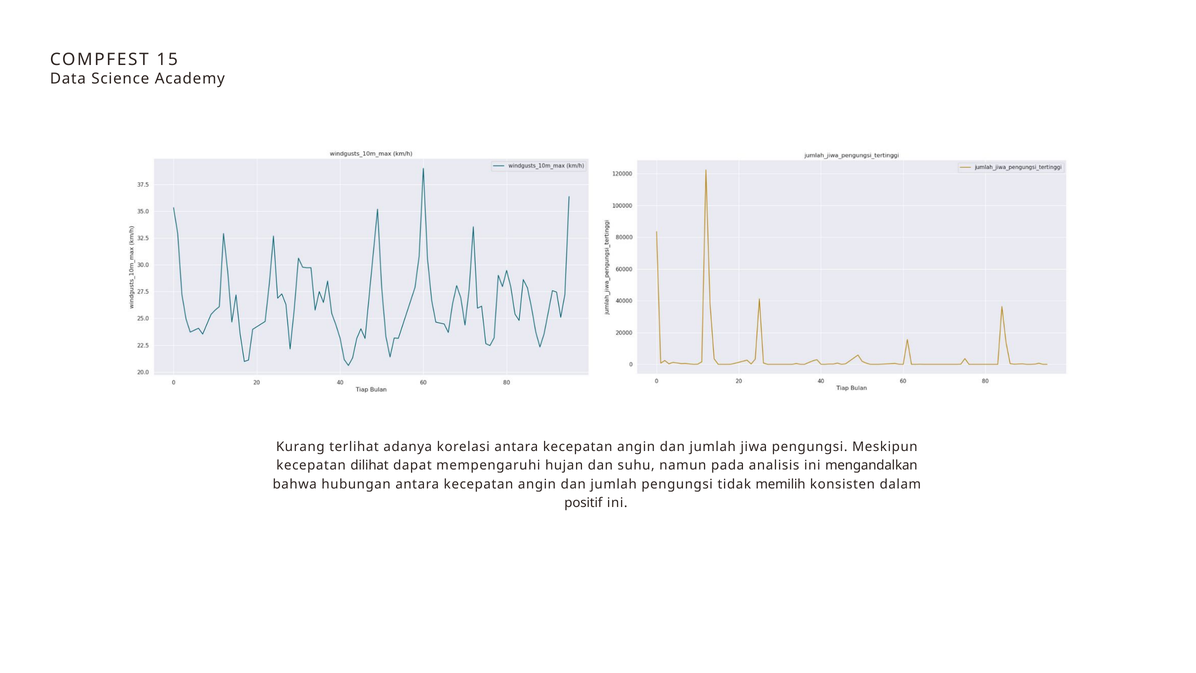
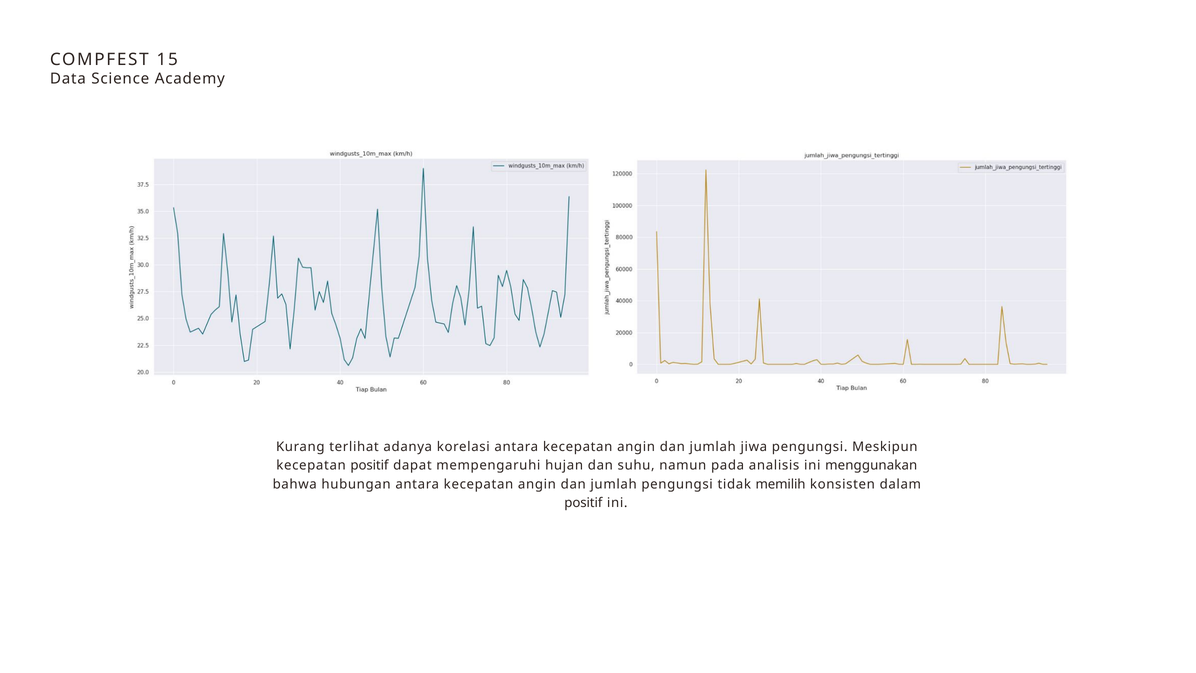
kecepatan dilihat: dilihat -> positif
mengandalkan: mengandalkan -> menggunakan
